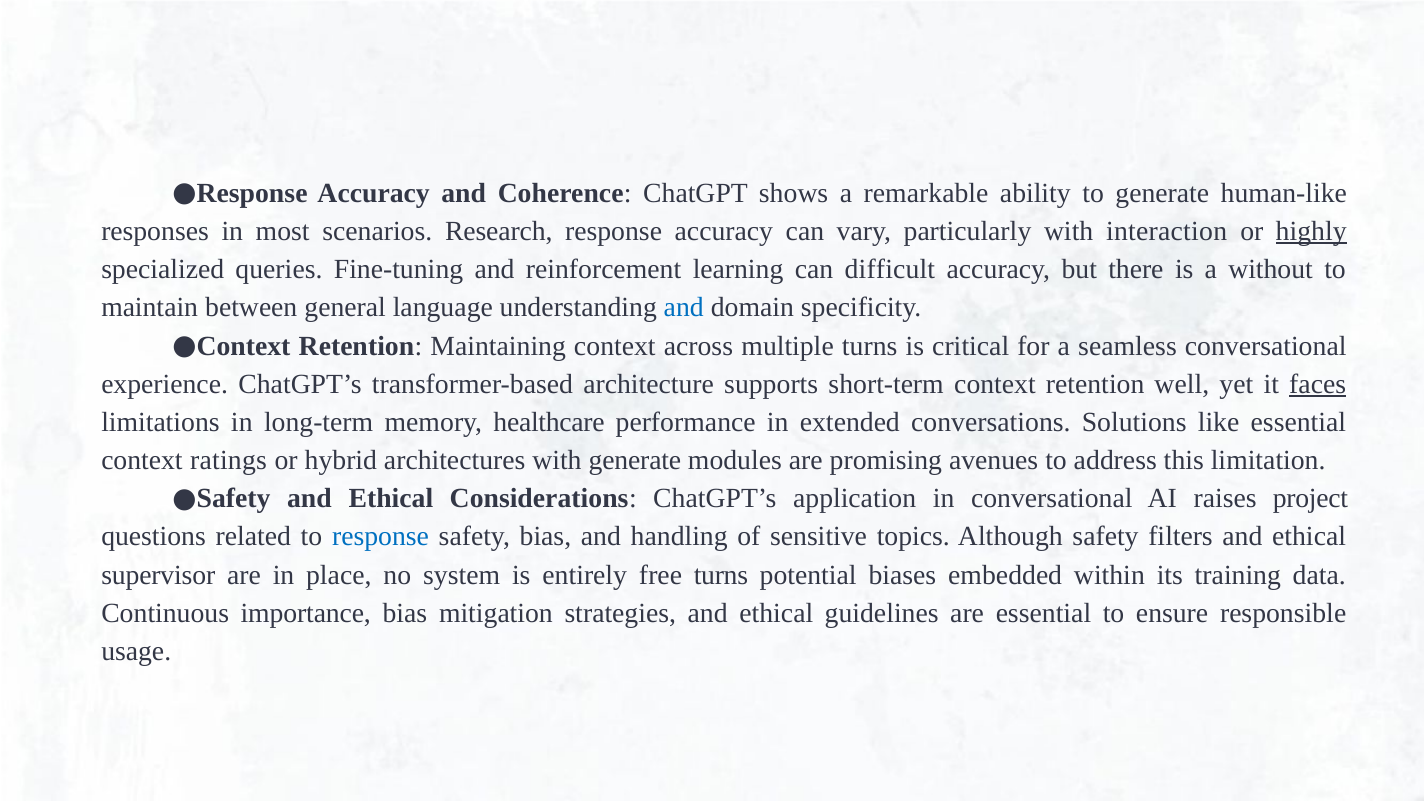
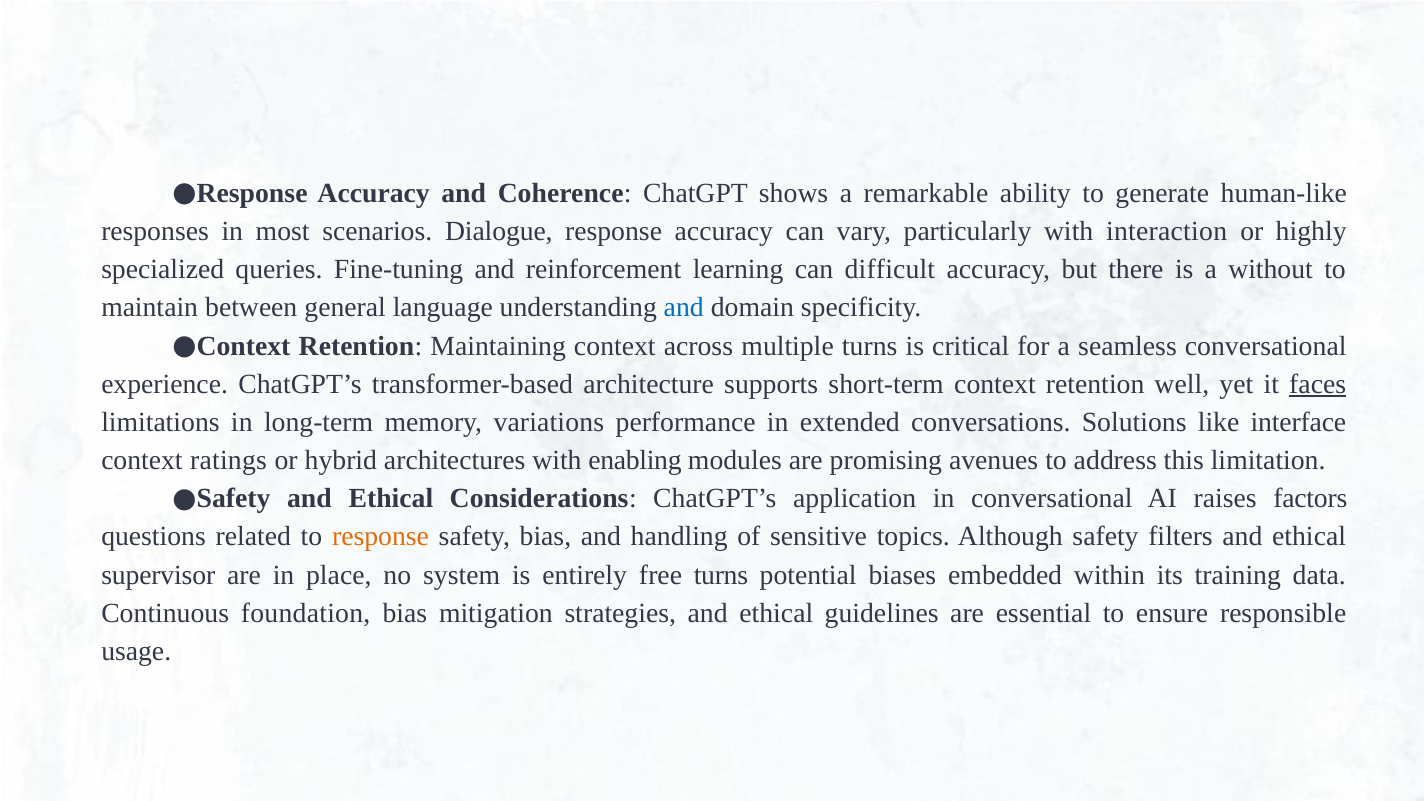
Research: Research -> Dialogue
highly underline: present -> none
healthcare: healthcare -> variations
like essential: essential -> interface
with generate: generate -> enabling
project: project -> factors
response at (380, 537) colour: blue -> orange
importance: importance -> foundation
